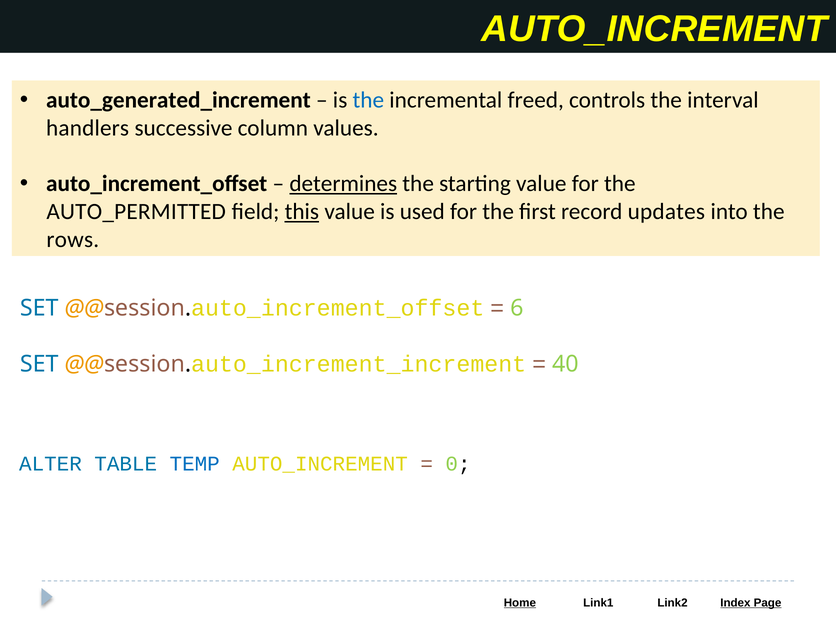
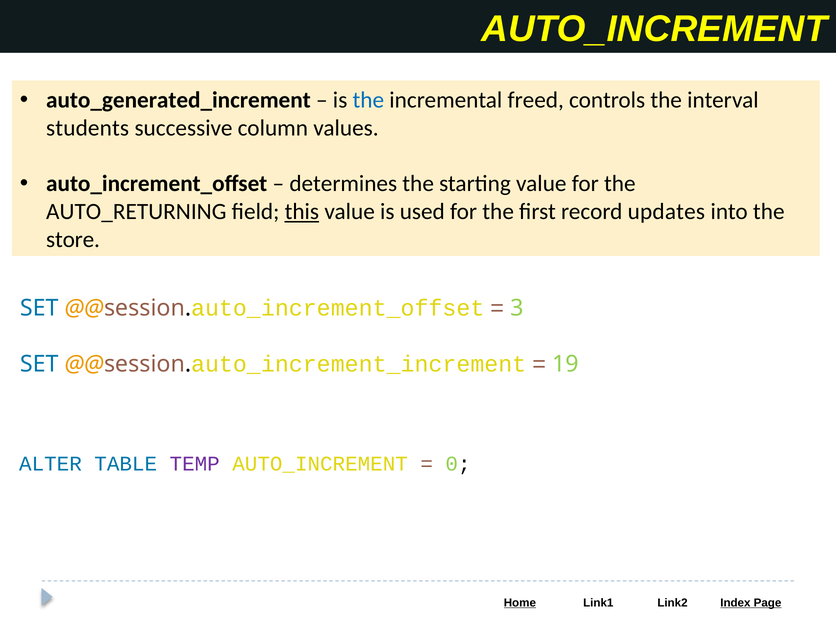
handlers: handlers -> students
determines underline: present -> none
AUTO_PERMITTED: AUTO_PERMITTED -> AUTO_RETURNING
rows: rows -> store
6: 6 -> 3
40: 40 -> 19
TEMP colour: blue -> purple
